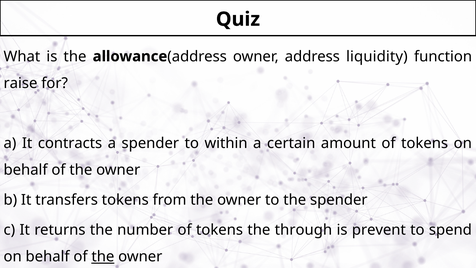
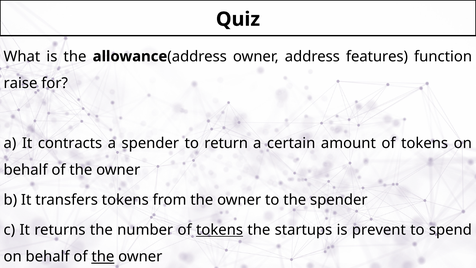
liquidity: liquidity -> features
within: within -> return
tokens at (220, 230) underline: none -> present
through: through -> startups
